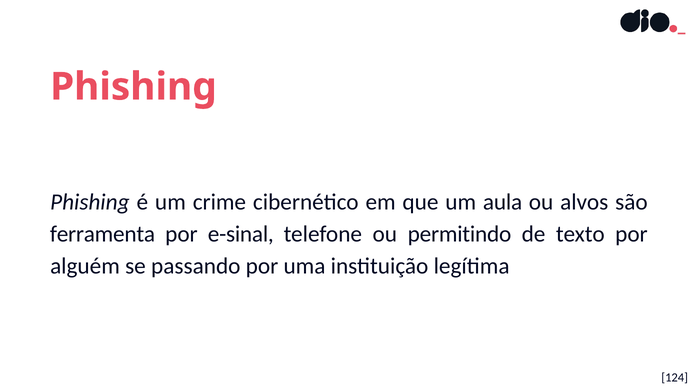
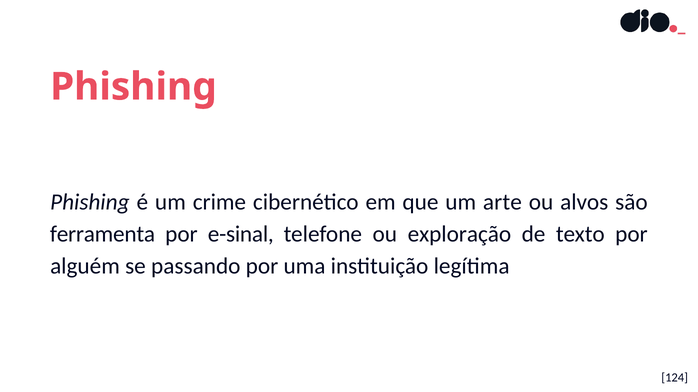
aula: aula -> arte
permitindo: permitindo -> exploração
